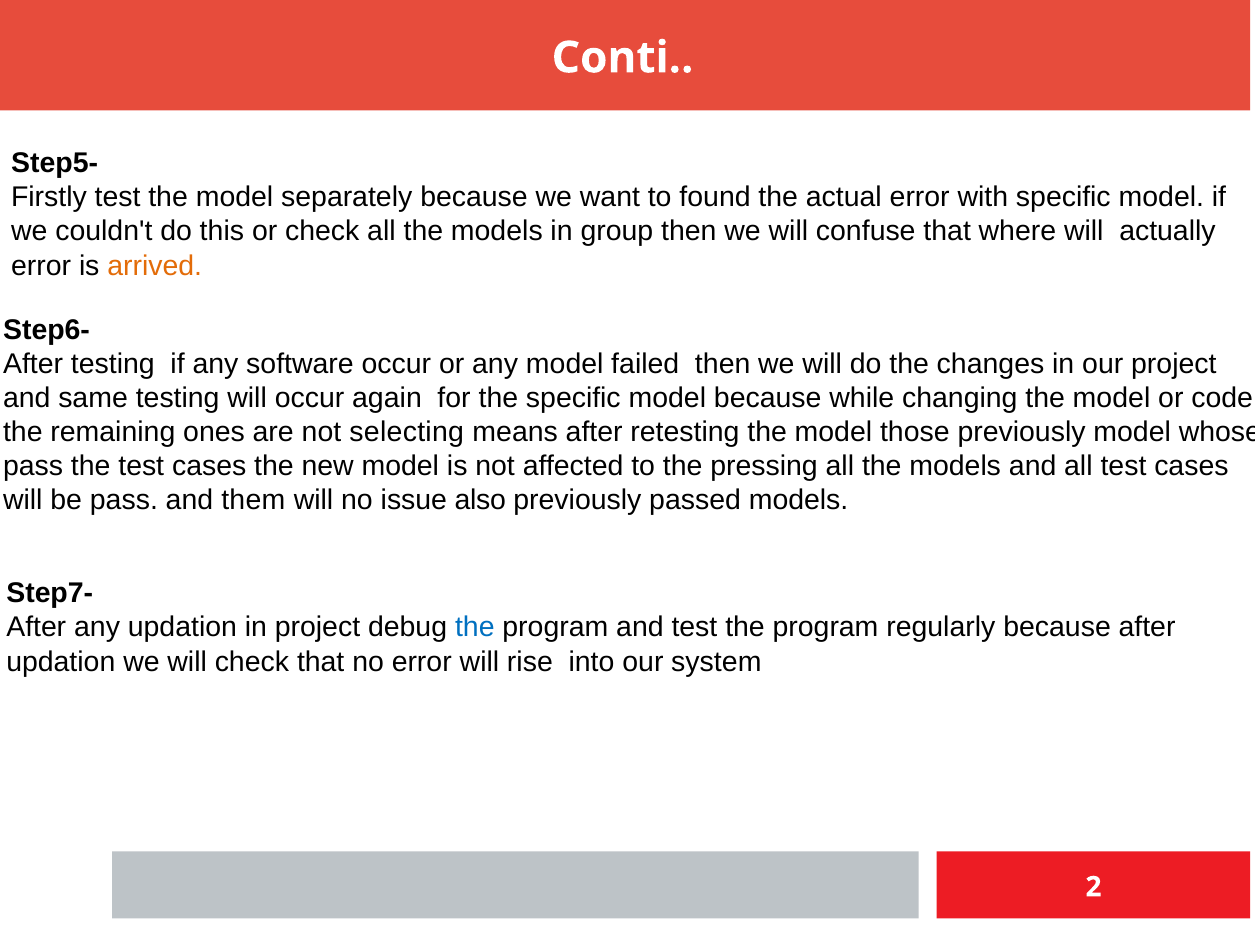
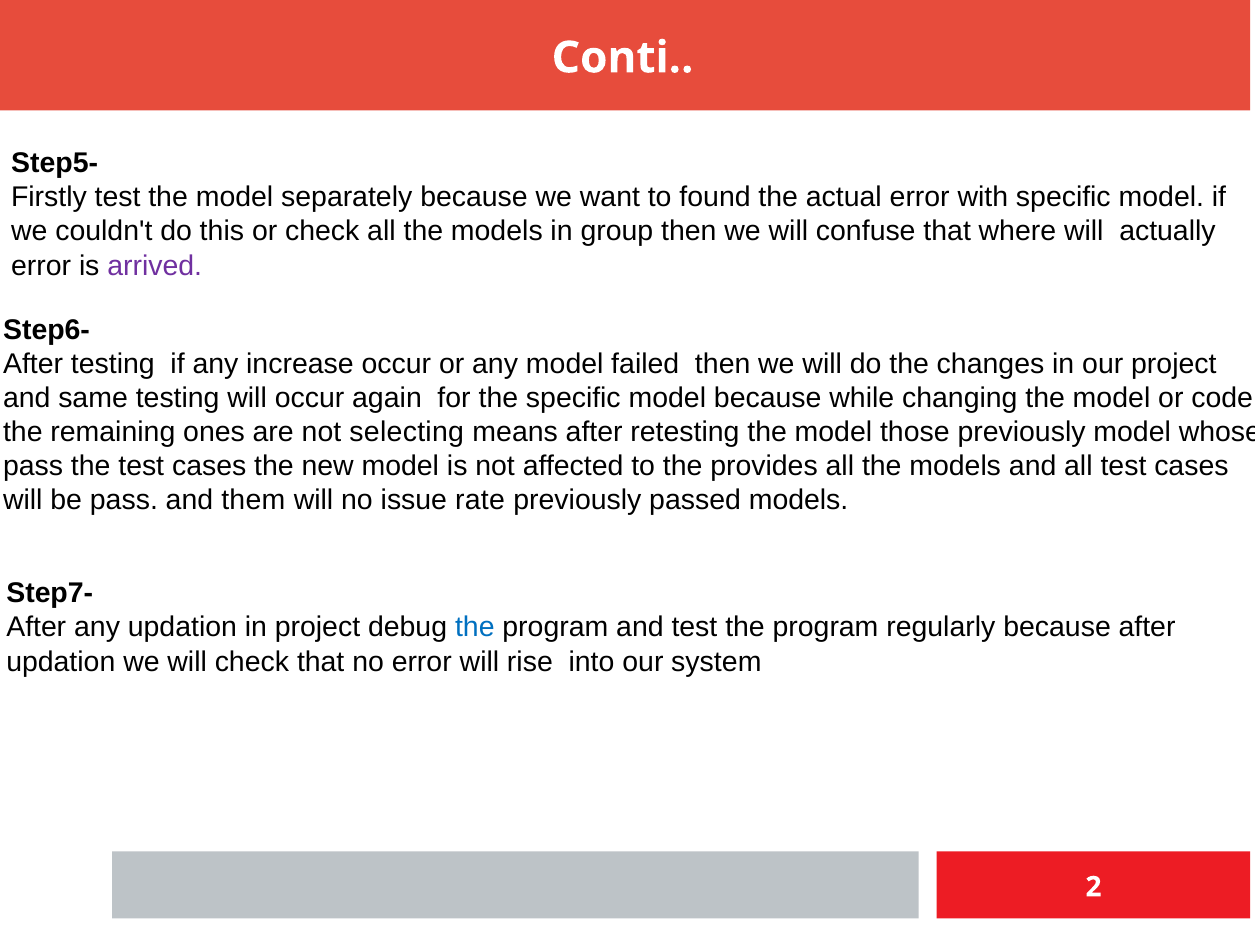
arrived colour: orange -> purple
software: software -> increase
pressing: pressing -> provides
also: also -> rate
